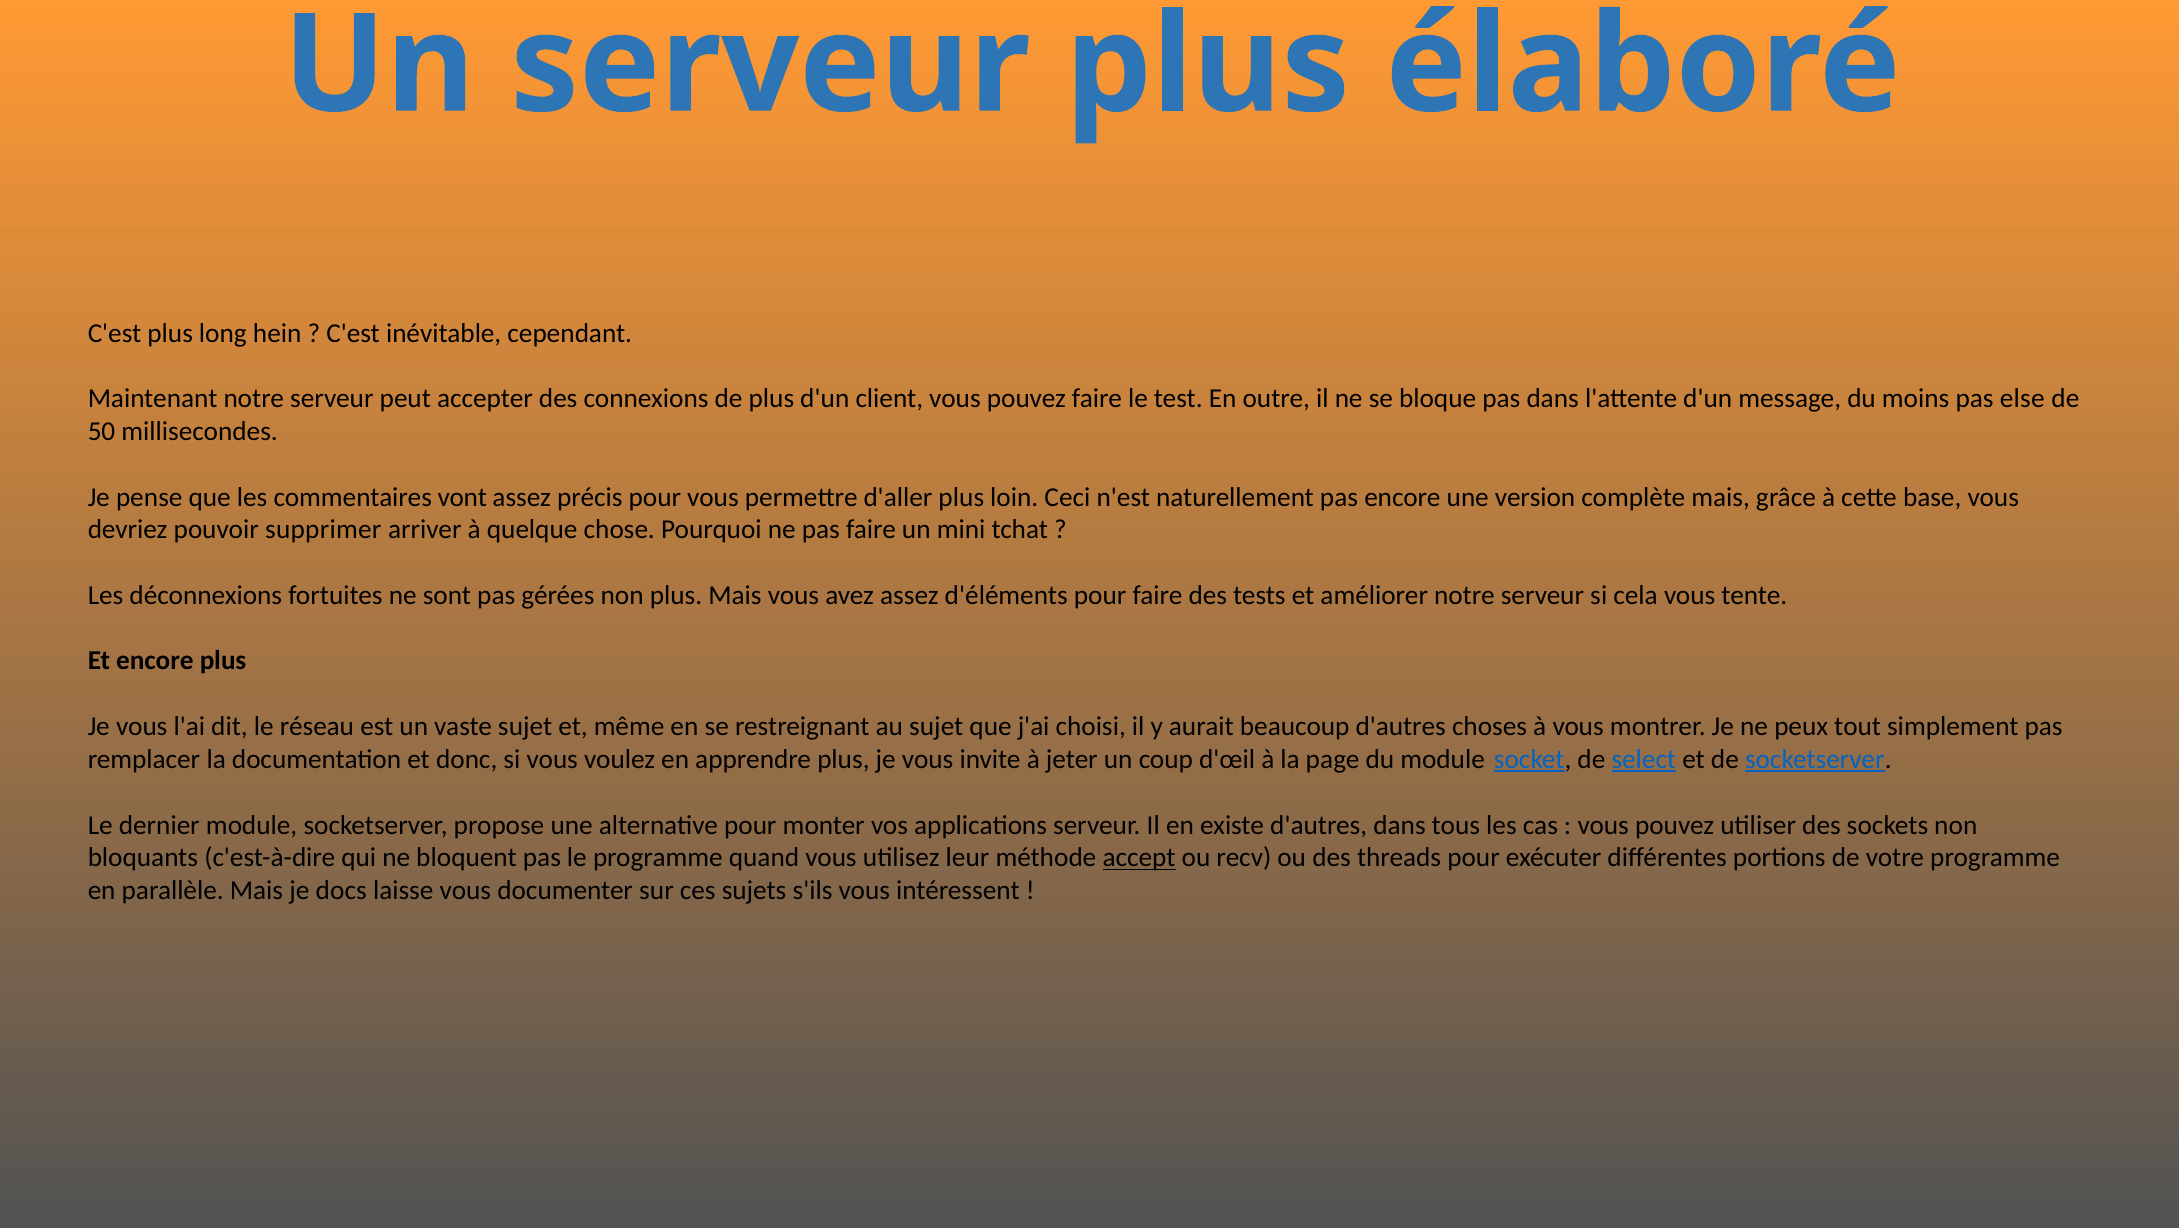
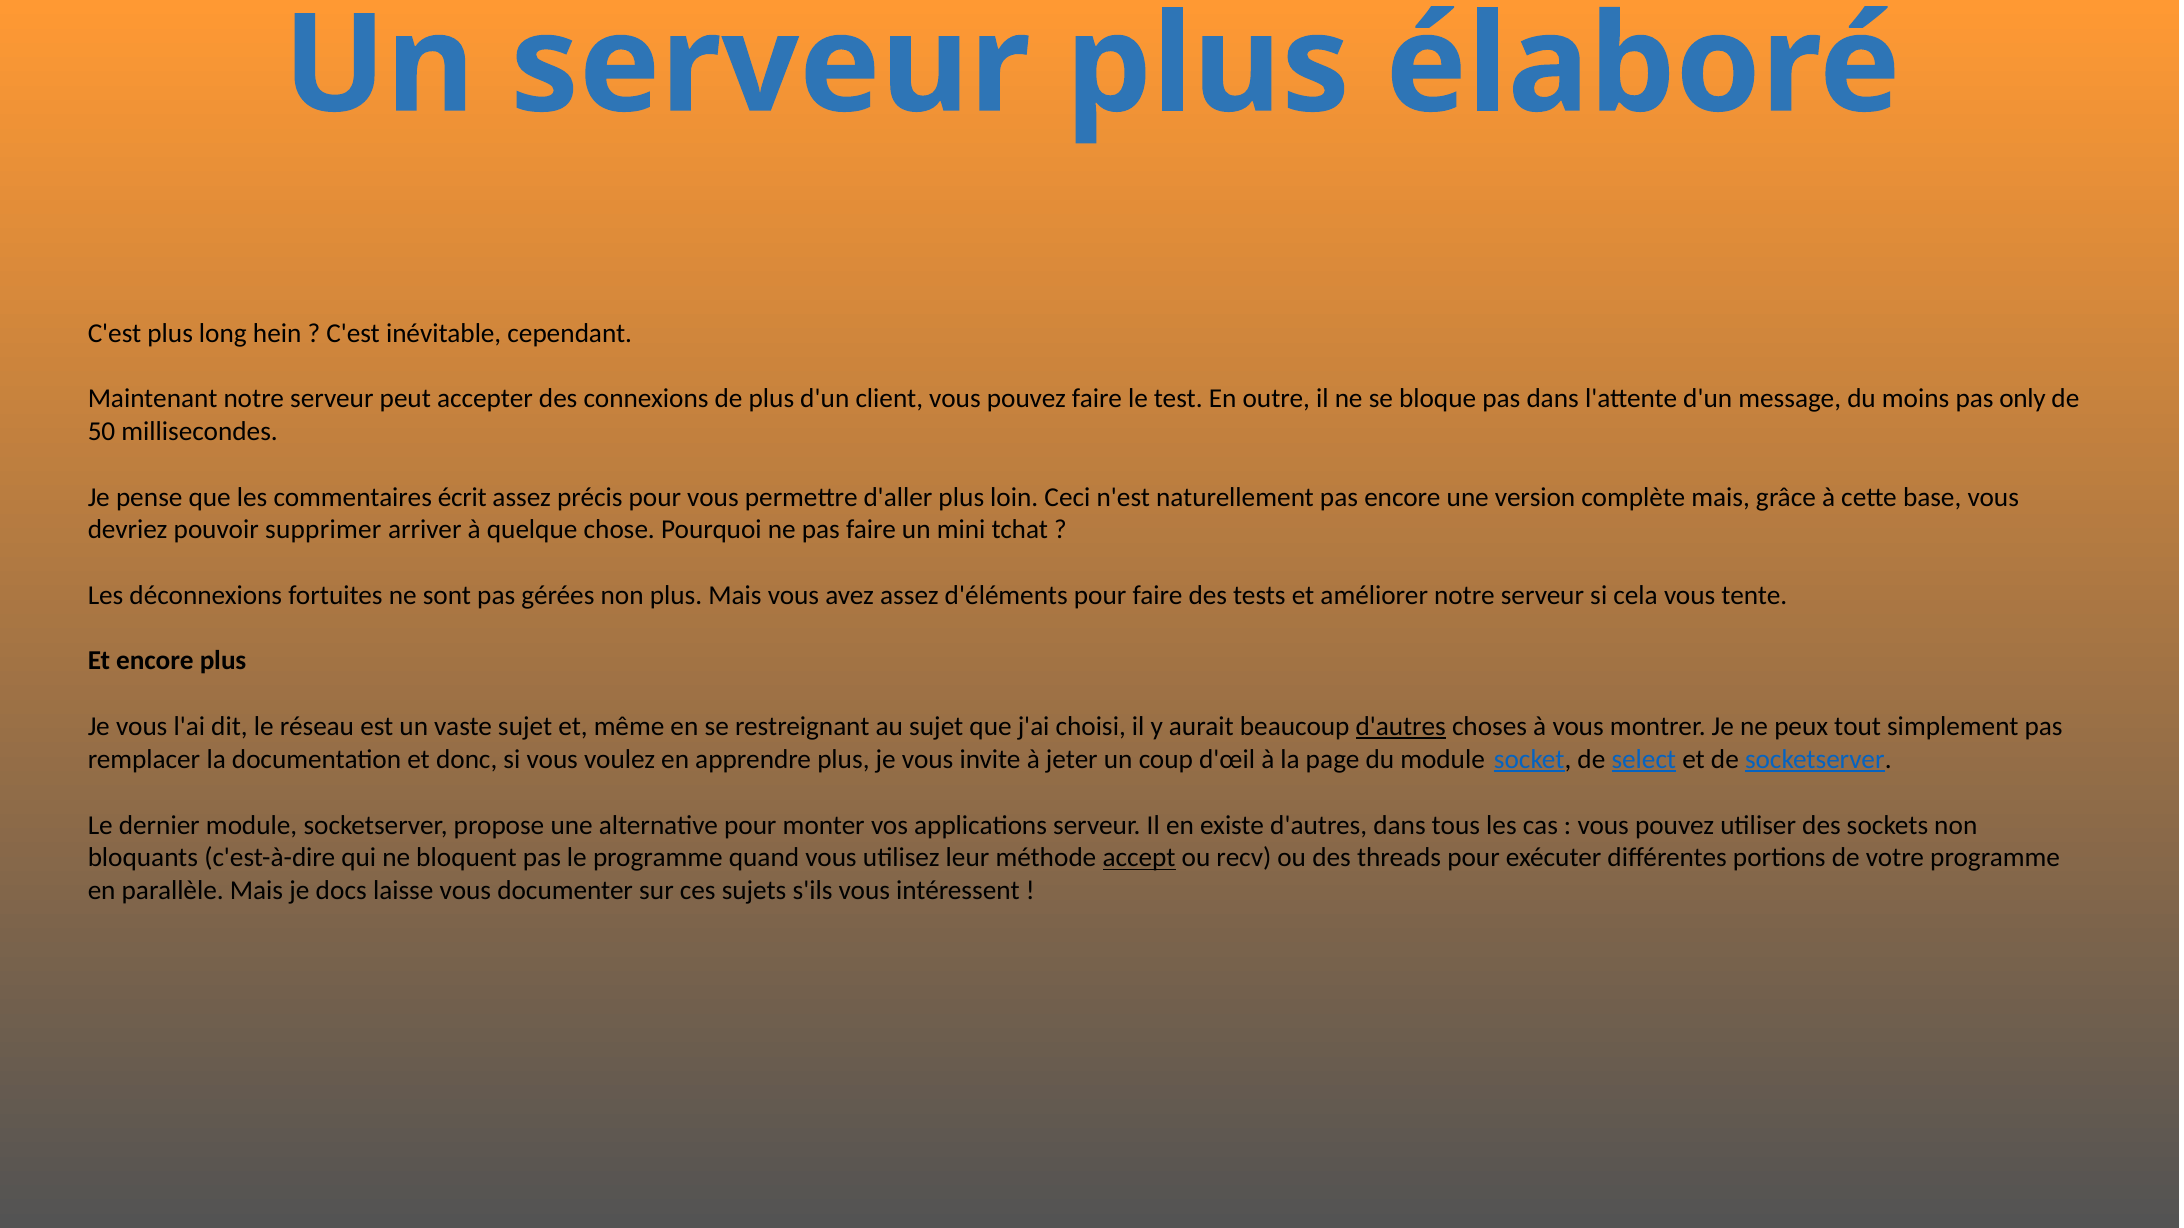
else: else -> only
vont: vont -> écrit
d'autres at (1401, 727) underline: none -> present
